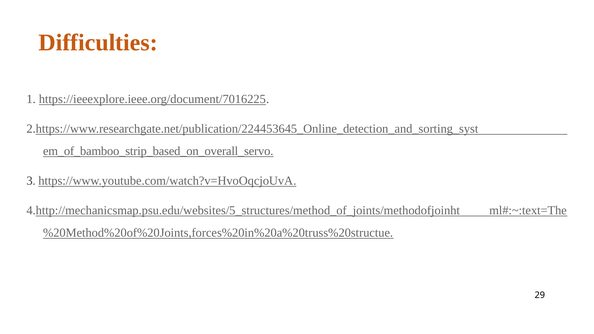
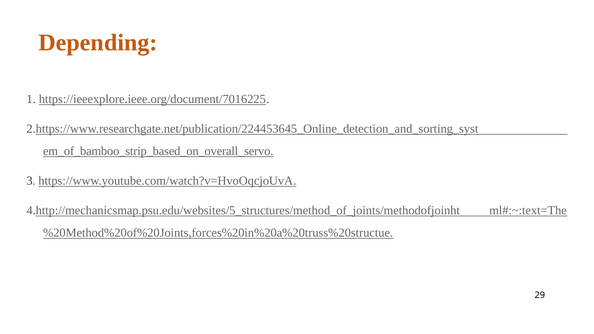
Difficulties: Difficulties -> Depending
